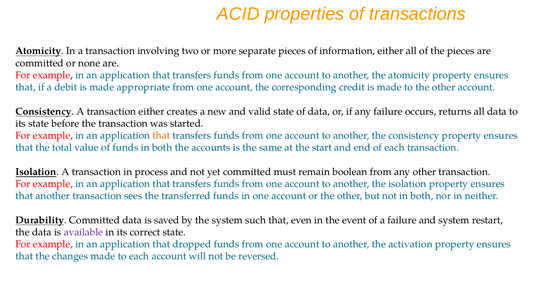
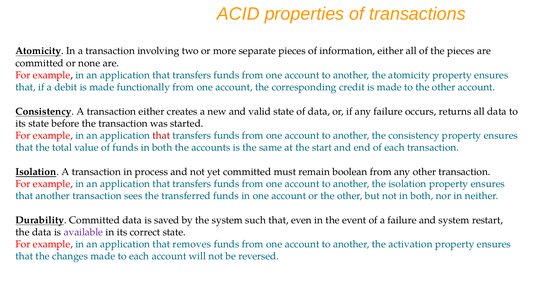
appropriate: appropriate -> functionally
that at (161, 136) colour: orange -> red
dropped: dropped -> removes
